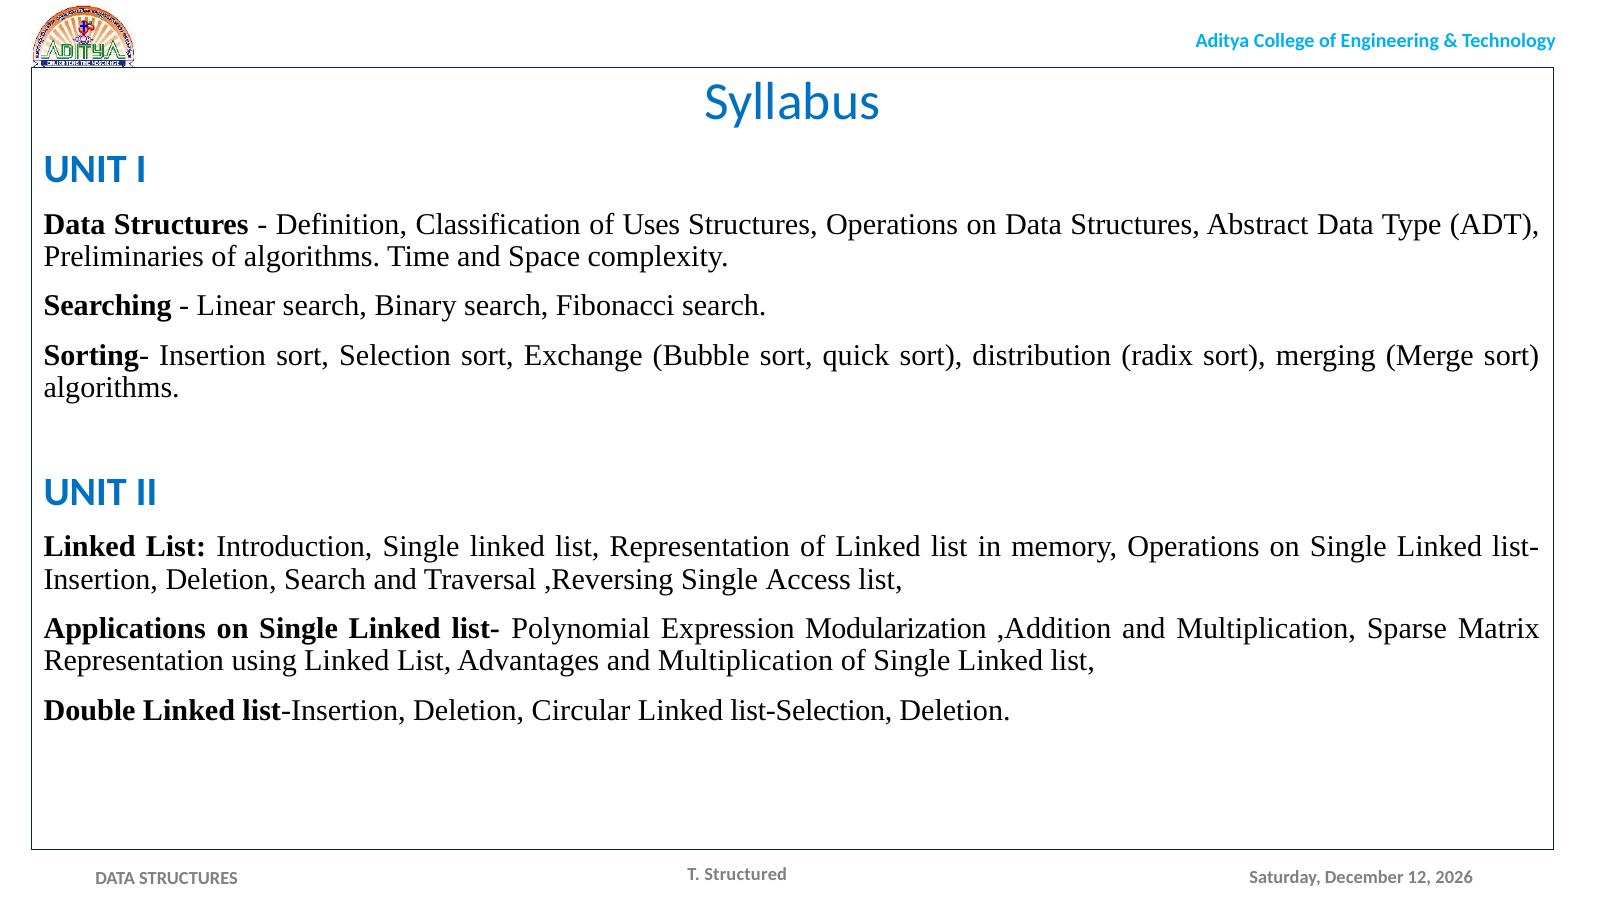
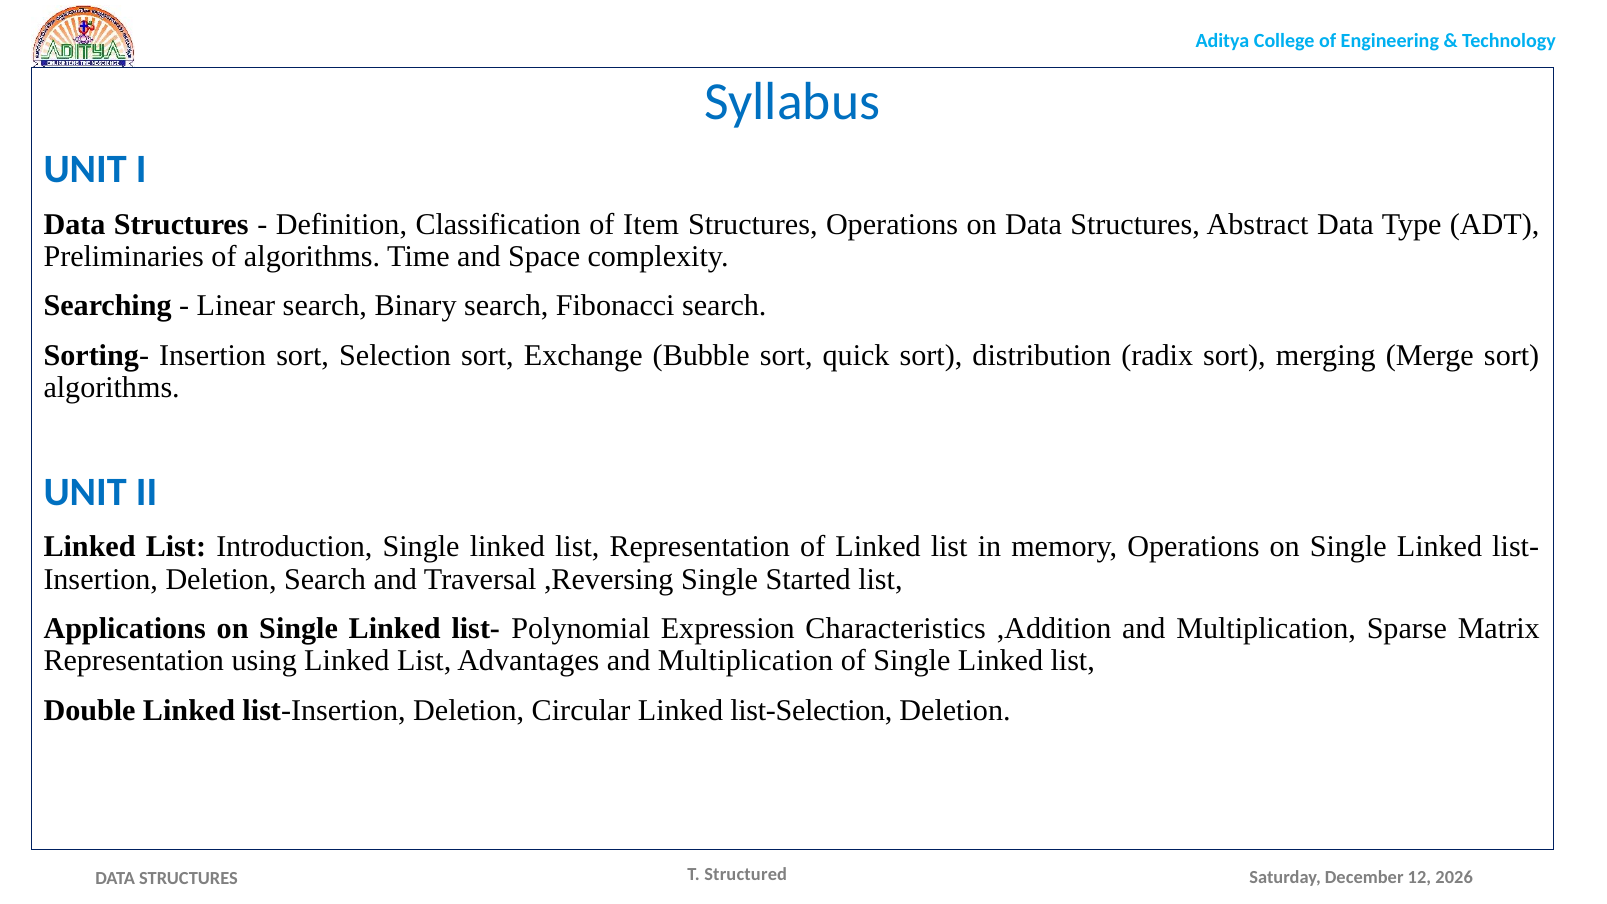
Uses: Uses -> Item
Access: Access -> Started
Modularization: Modularization -> Characteristics
